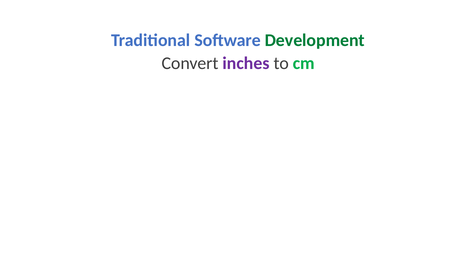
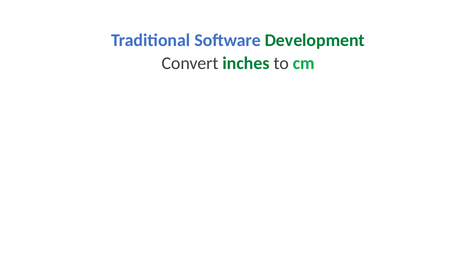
inches colour: purple -> green
